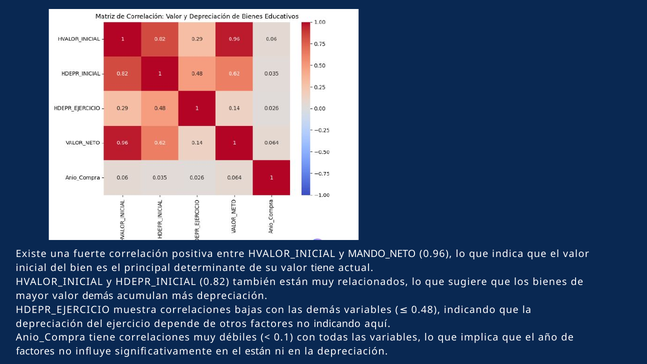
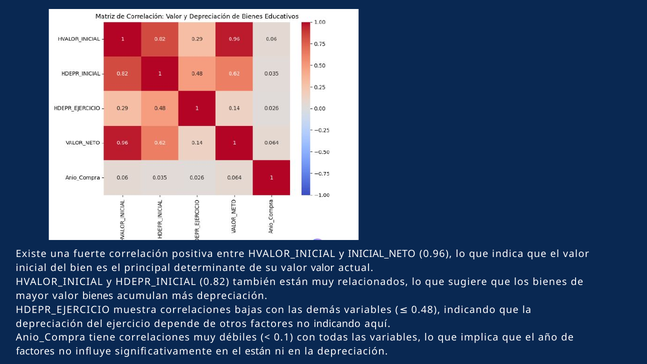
MANDO_NETO: MANDO_NETO -> INICIAL_NETO
valor tiene: tiene -> valor
valor demás: demás -> bienes
